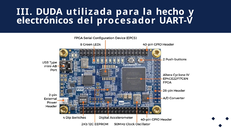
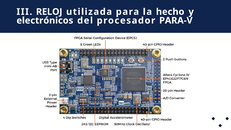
DUDA: DUDA -> RELOJ
UART-V: UART-V -> PARA-V
